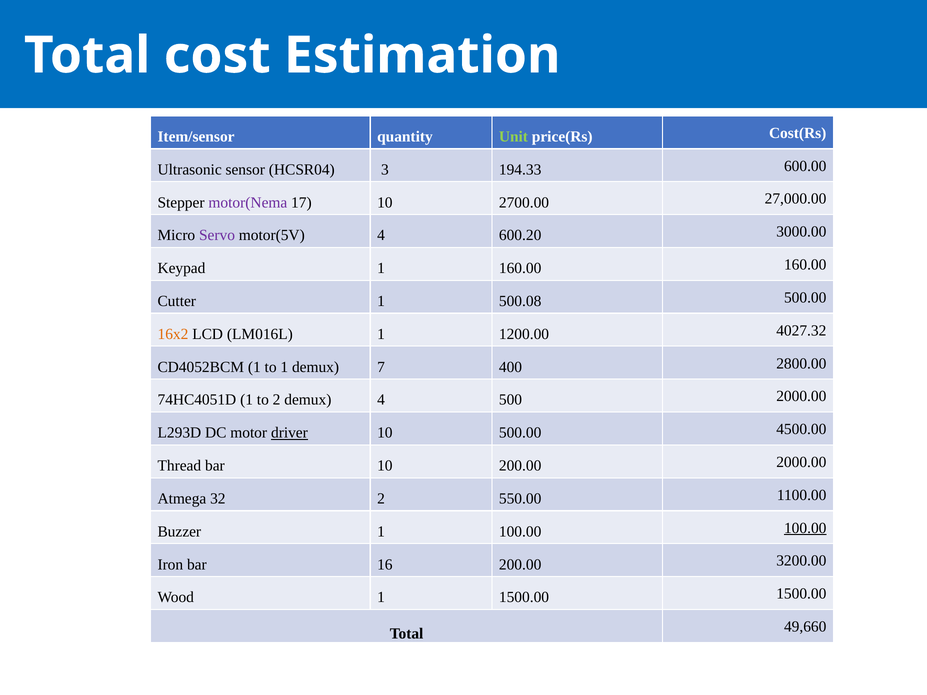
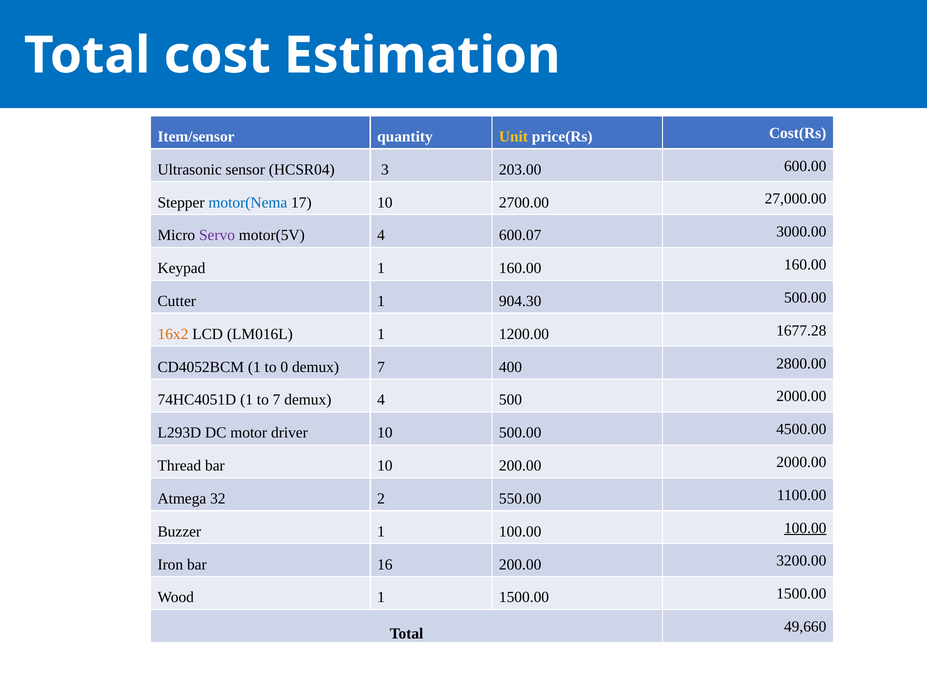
Unit colour: light green -> yellow
194.33: 194.33 -> 203.00
motor(Nema colour: purple -> blue
600.20: 600.20 -> 600.07
500.08: 500.08 -> 904.30
4027.32: 4027.32 -> 1677.28
to 1: 1 -> 0
to 2: 2 -> 7
driver underline: present -> none
